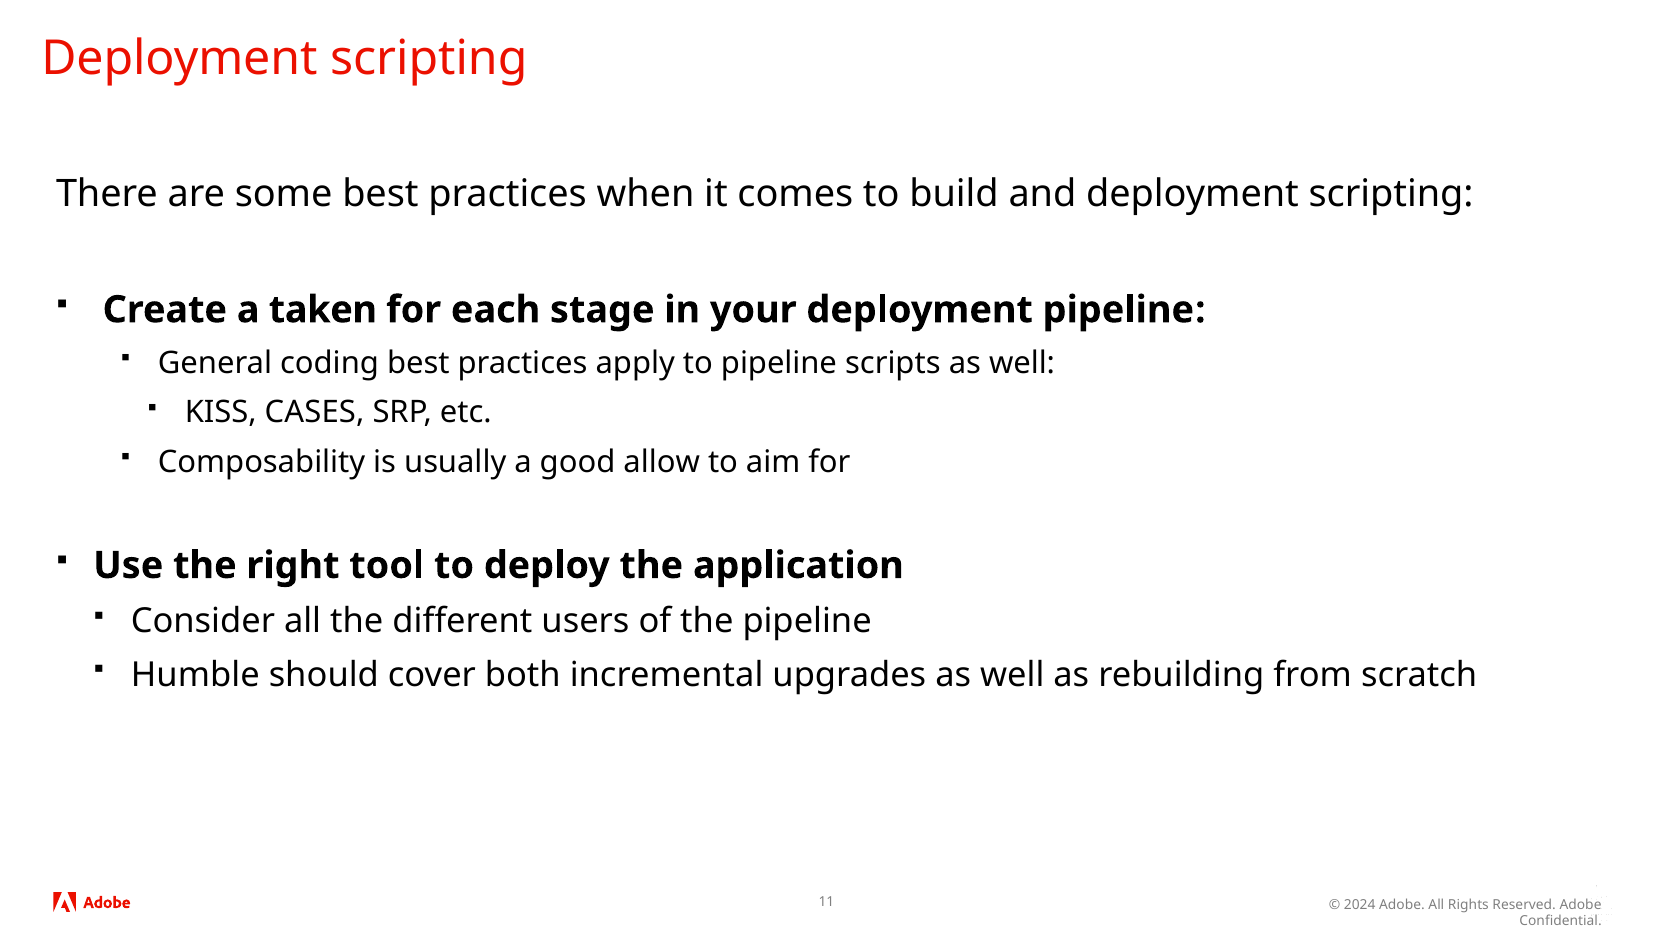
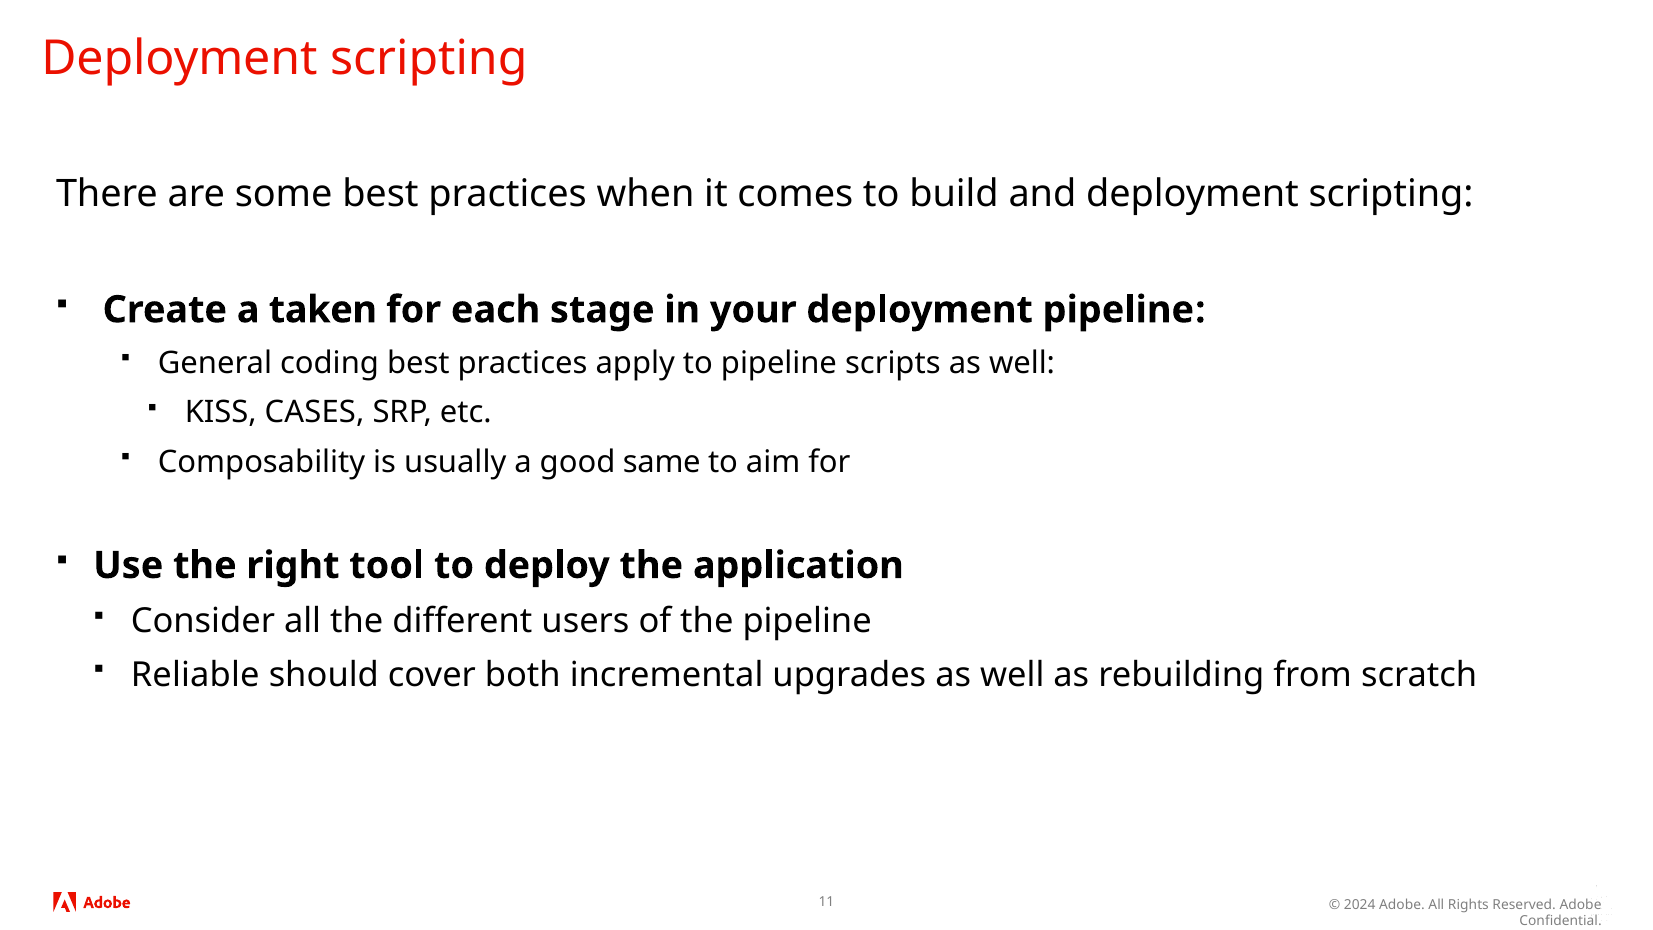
allow: allow -> same
Humble: Humble -> Reliable
